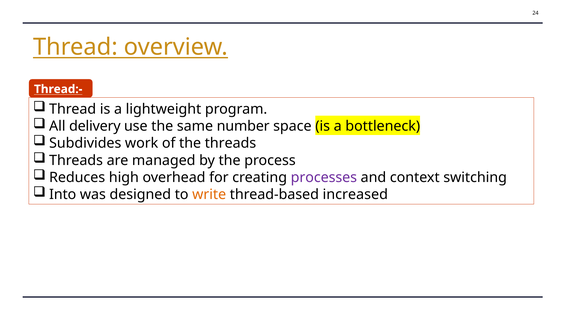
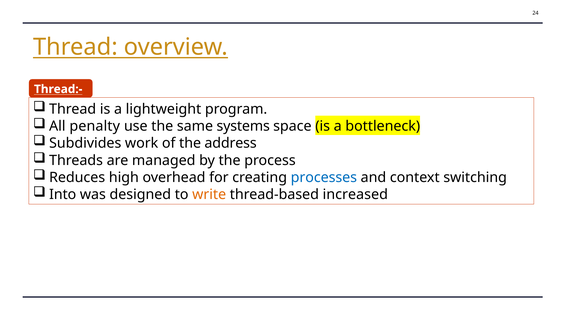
delivery: delivery -> penalty
number: number -> systems
the threads: threads -> address
processes colour: purple -> blue
